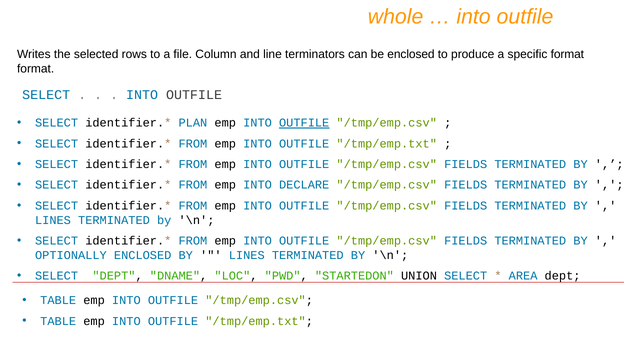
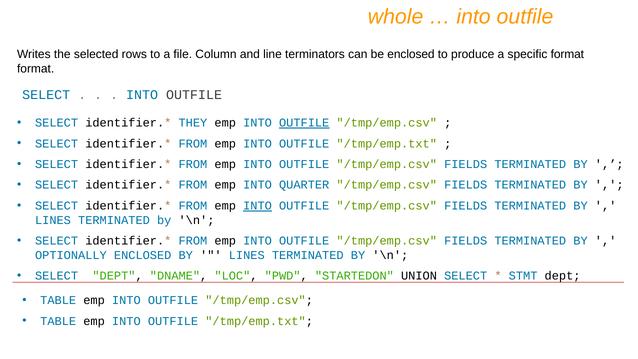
PLAN: PLAN -> THEY
DECLARE: DECLARE -> QUARTER
INTO at (258, 206) underline: none -> present
AREA: AREA -> STMT
